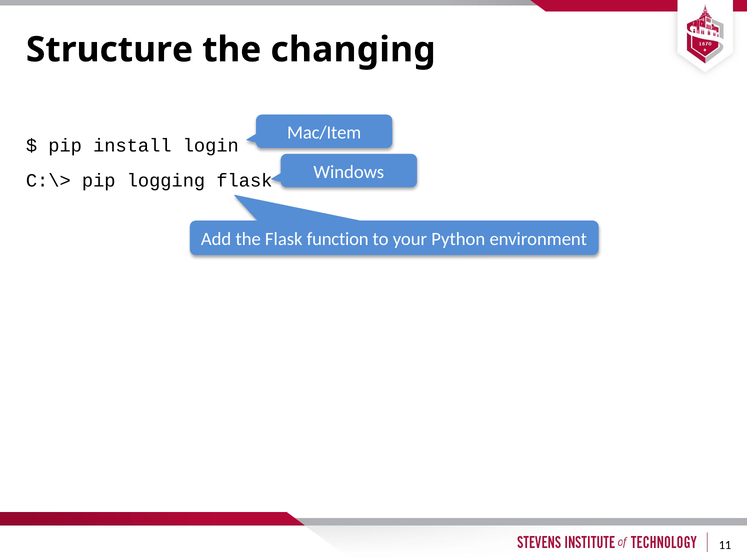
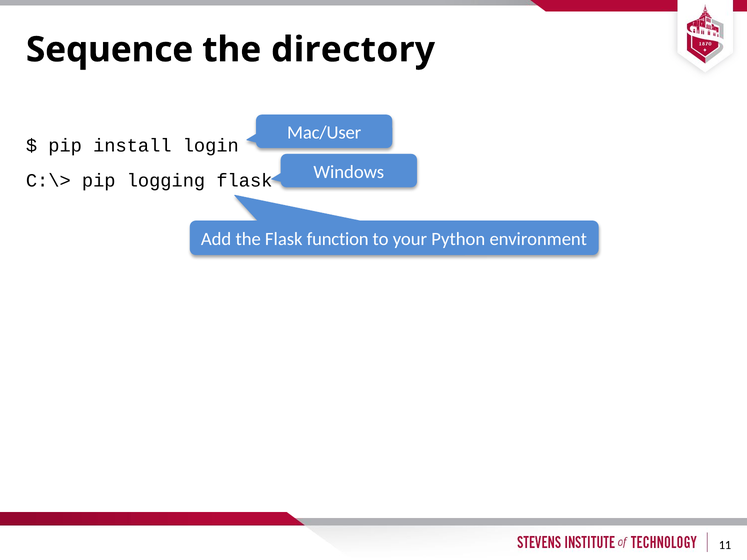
Structure: Structure -> Sequence
changing: changing -> directory
Mac/Item: Mac/Item -> Mac/User
